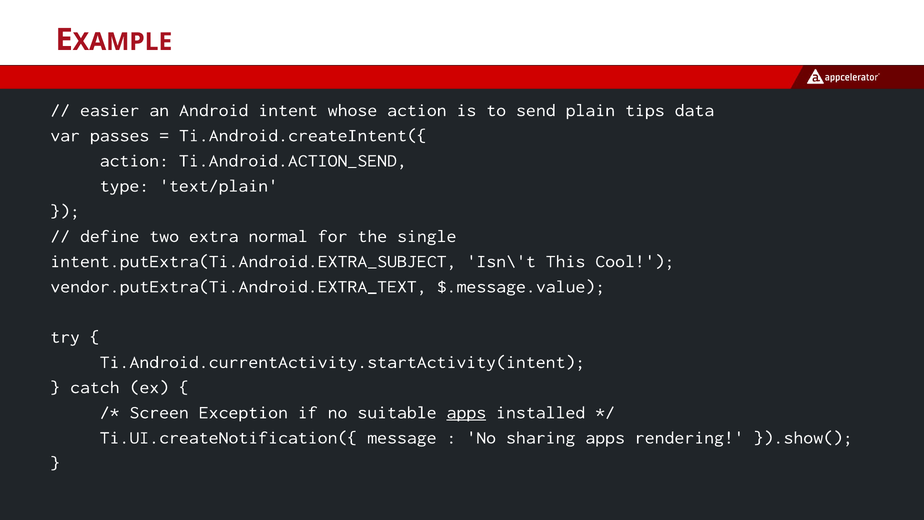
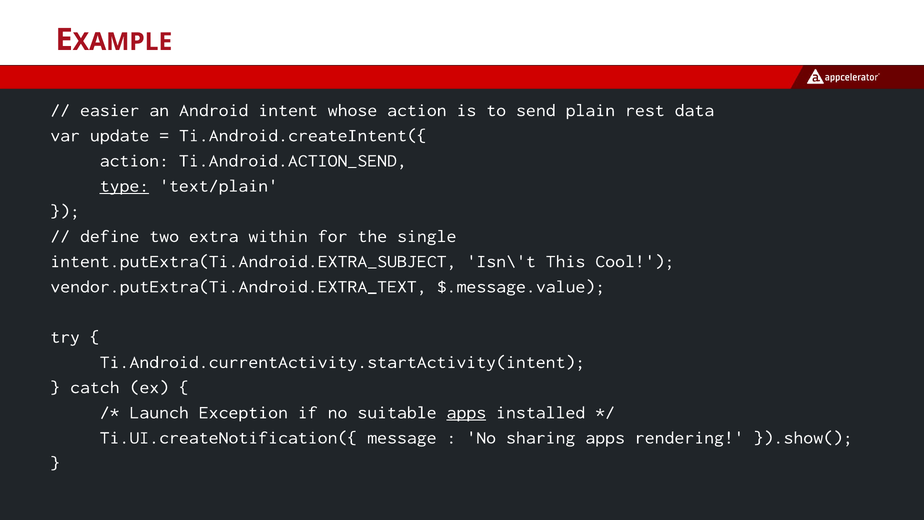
tips: tips -> rest
passes: passes -> update
type underline: none -> present
normal: normal -> within
Screen: Screen -> Launch
